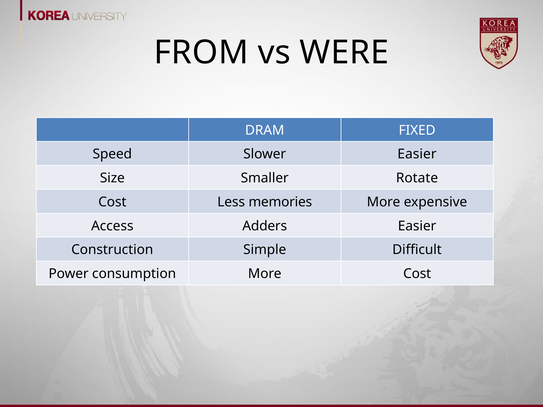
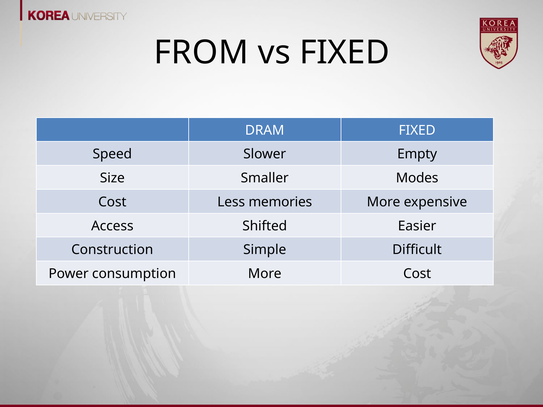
vs WERE: WERE -> FIXED
Slower Easier: Easier -> Empty
Rotate: Rotate -> Modes
Adders: Adders -> Shifted
